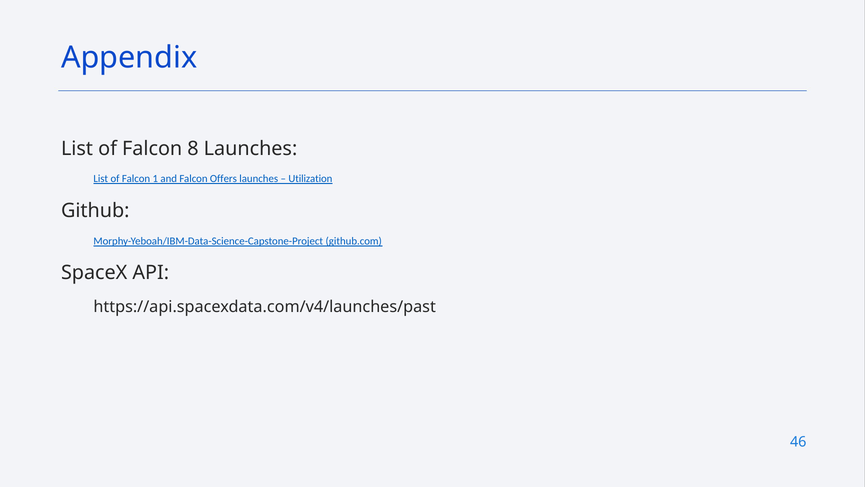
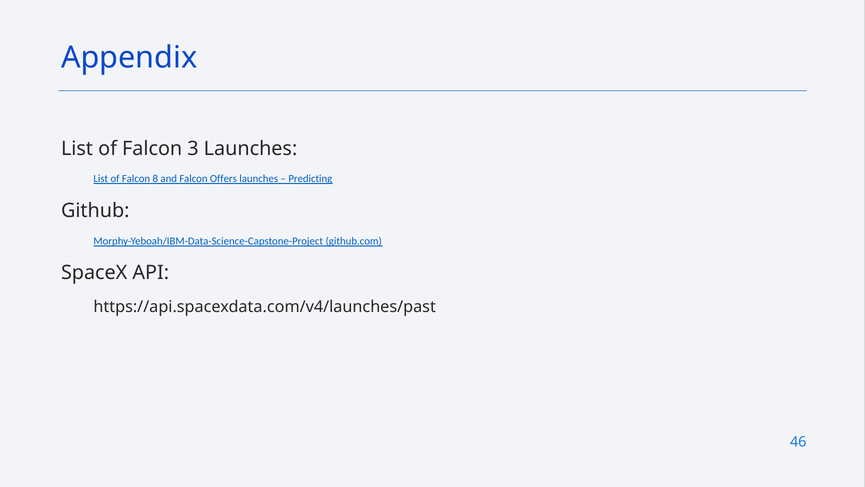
8: 8 -> 3
1: 1 -> 8
Utilization: Utilization -> Predicting
